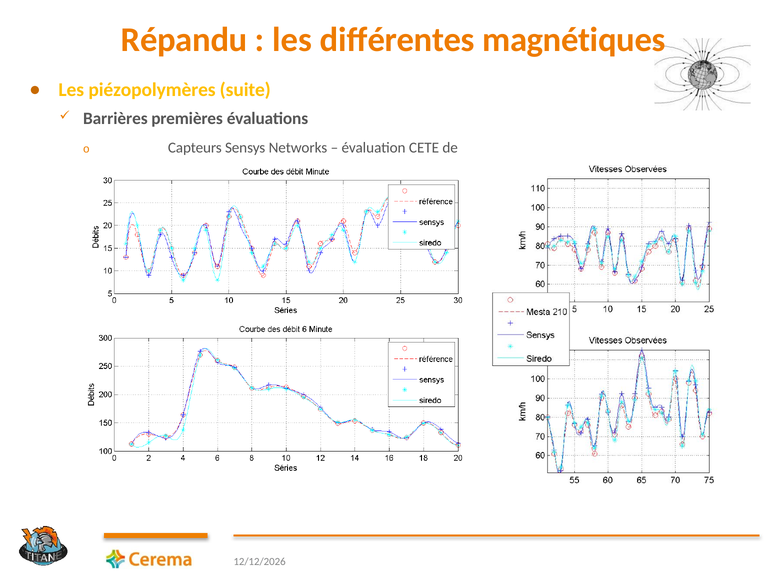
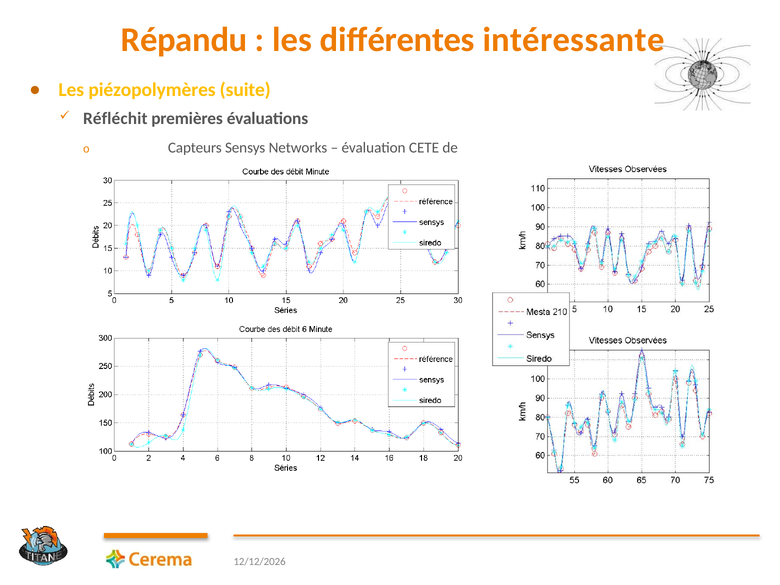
magnétiques: magnétiques -> intéressante
Barrières: Barrières -> Réfléchit
